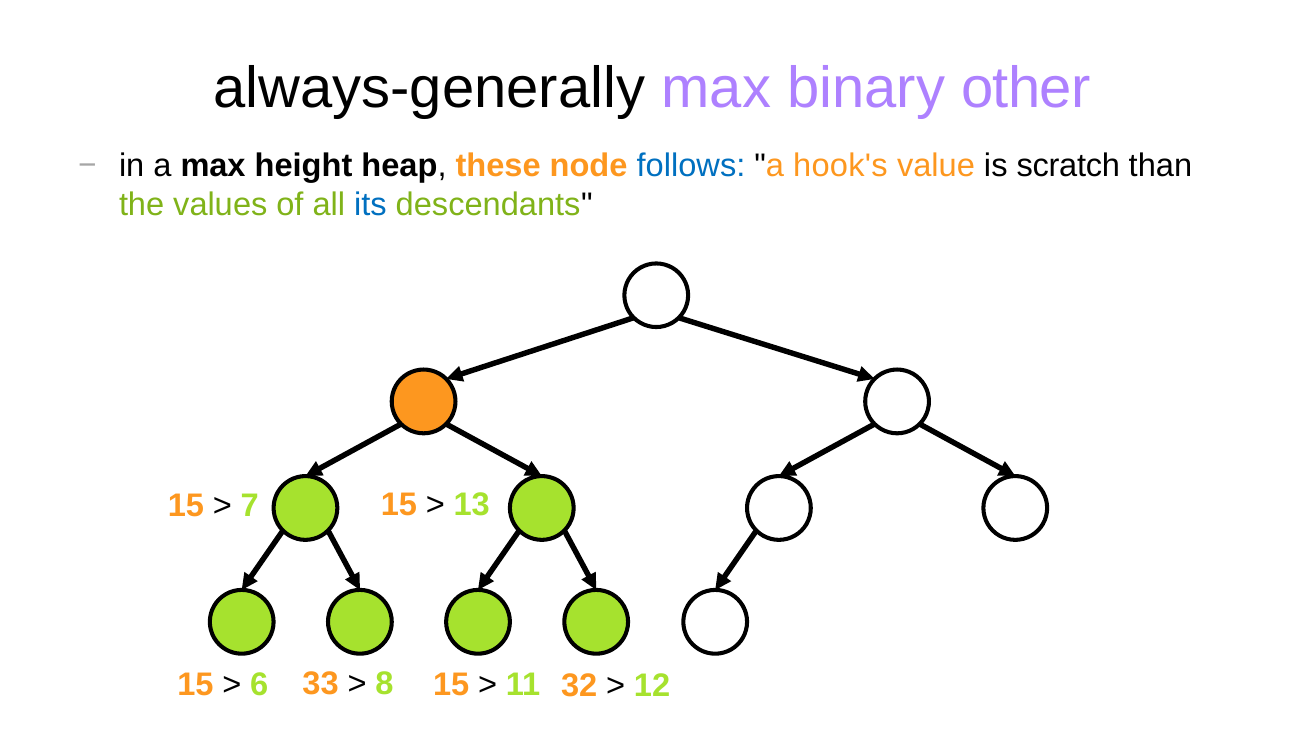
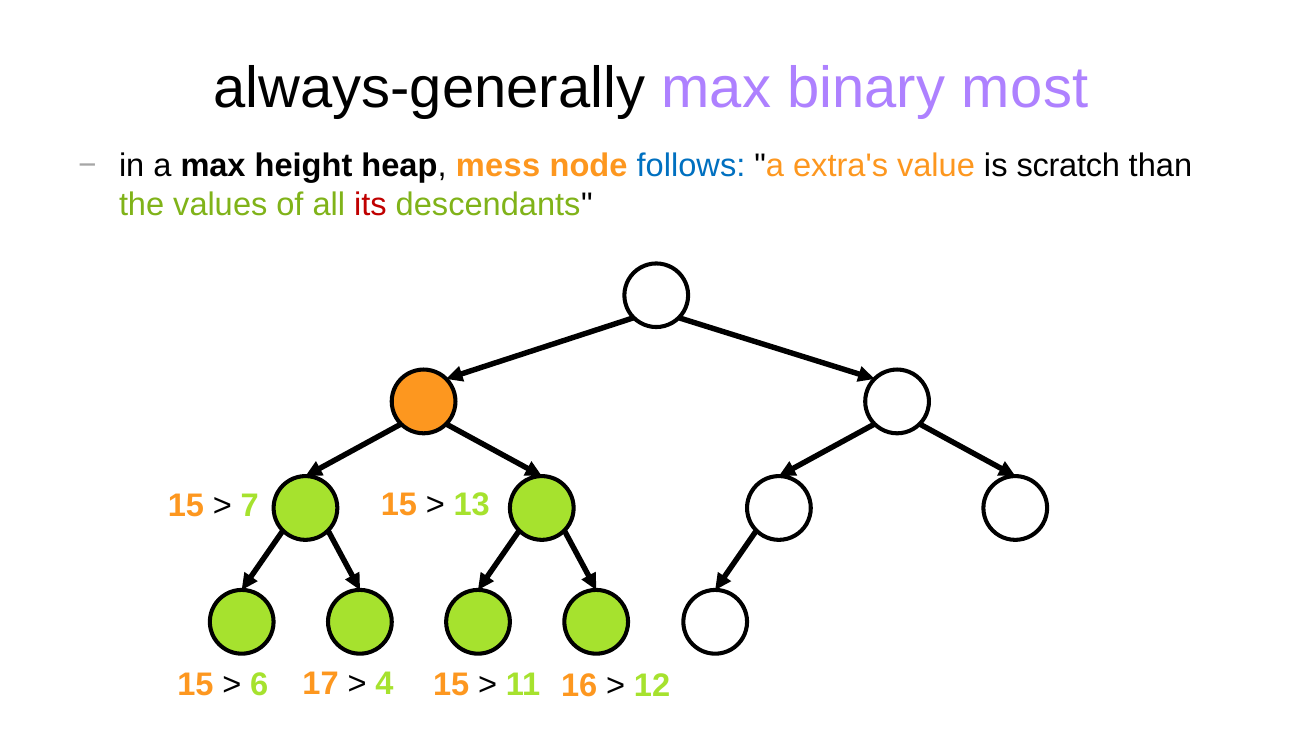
other: other -> most
these: these -> mess
hook's: hook's -> extra's
its colour: blue -> red
33: 33 -> 17
8 at (384, 683): 8 -> 4
32: 32 -> 16
